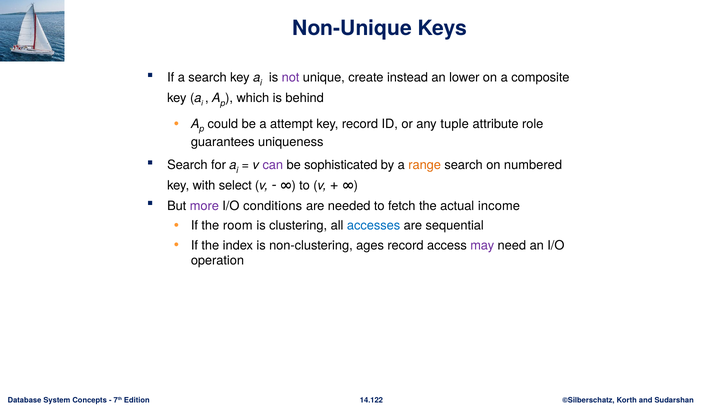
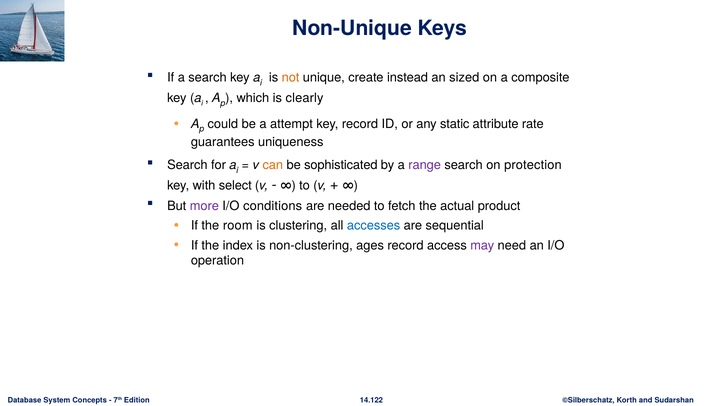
not colour: purple -> orange
lower: lower -> sized
behind: behind -> clearly
tuple: tuple -> static
role: role -> rate
can colour: purple -> orange
range colour: orange -> purple
numbered: numbered -> protection
income: income -> product
